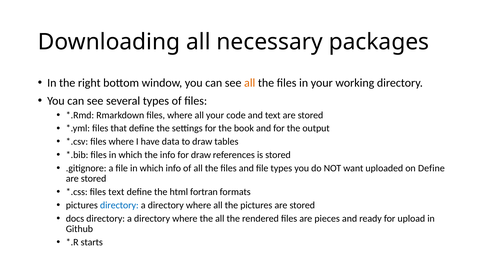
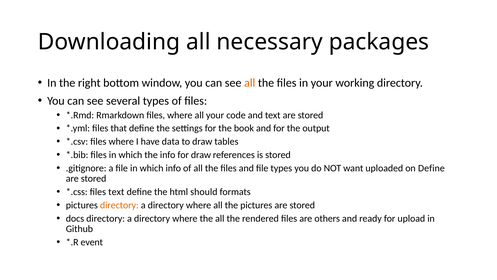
fortran: fortran -> should
directory at (119, 205) colour: blue -> orange
pieces: pieces -> others
starts: starts -> event
